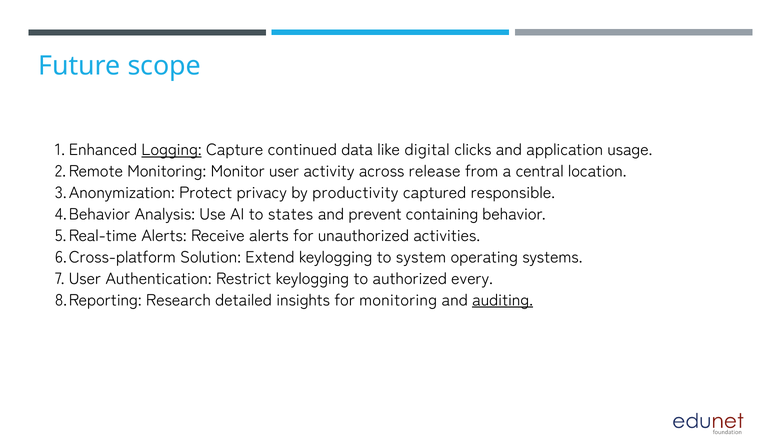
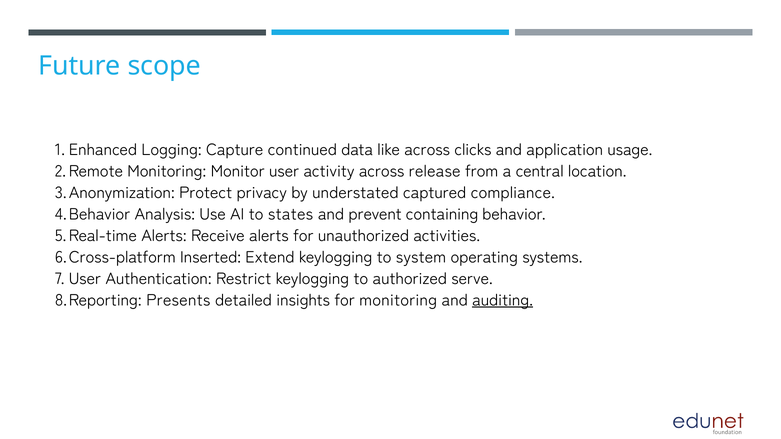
Logging underline: present -> none
like digital: digital -> across
productivity: productivity -> understated
responsible: responsible -> compliance
Solution: Solution -> Inserted
every: every -> serve
Research: Research -> Presents
